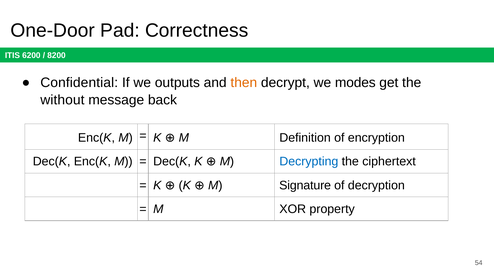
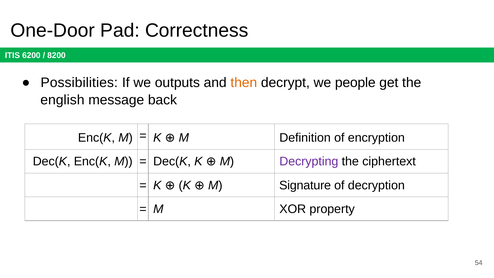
Confidential: Confidential -> Possibilities
modes: modes -> people
without: without -> english
Decrypting colour: blue -> purple
